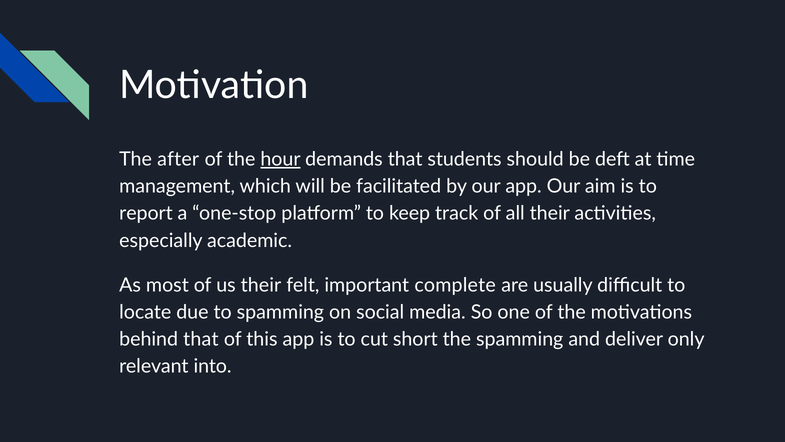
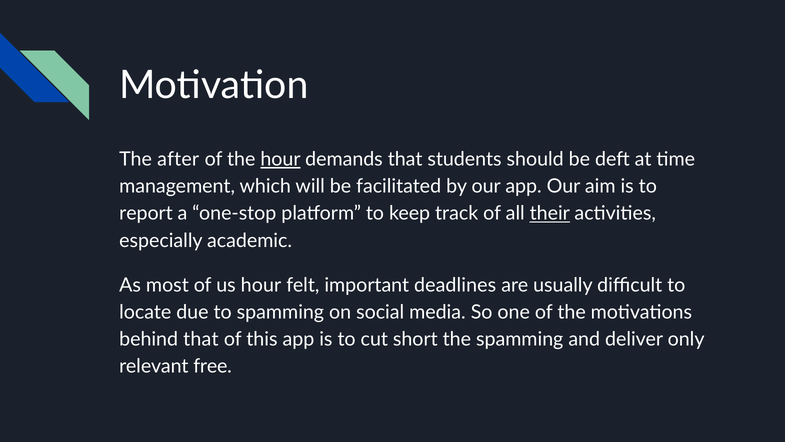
their at (550, 213) underline: none -> present
us their: their -> hour
complete: complete -> deadlines
into: into -> free
